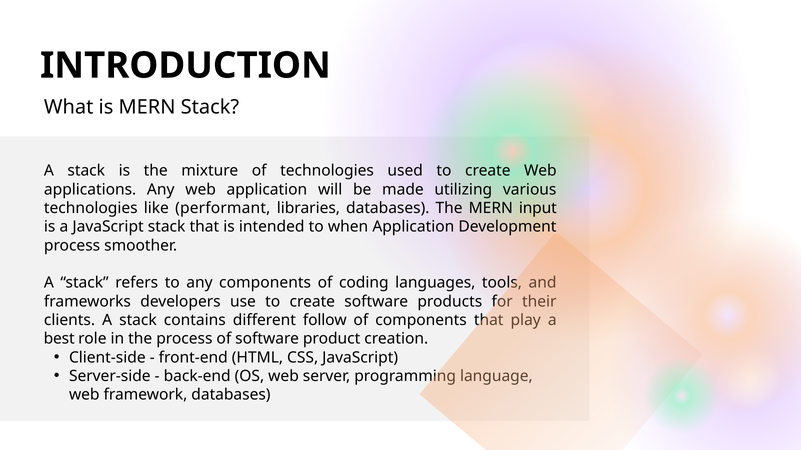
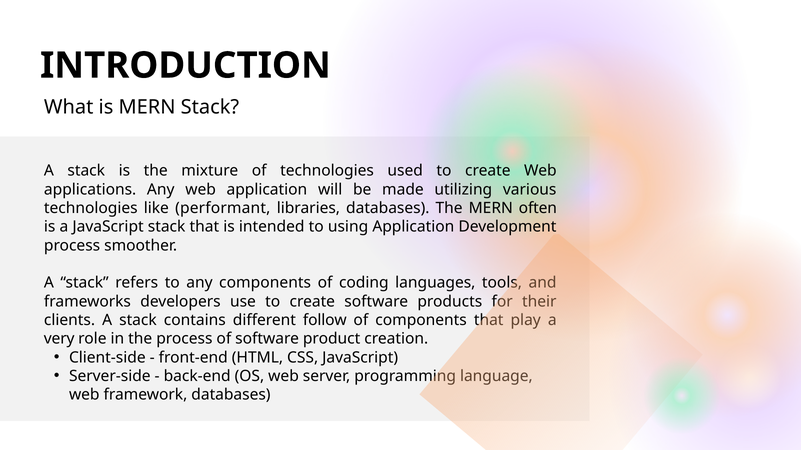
input: input -> often
when: when -> using
best: best -> very
